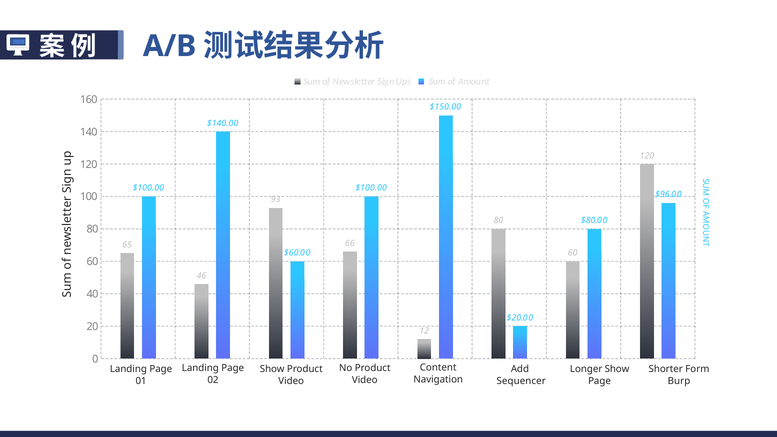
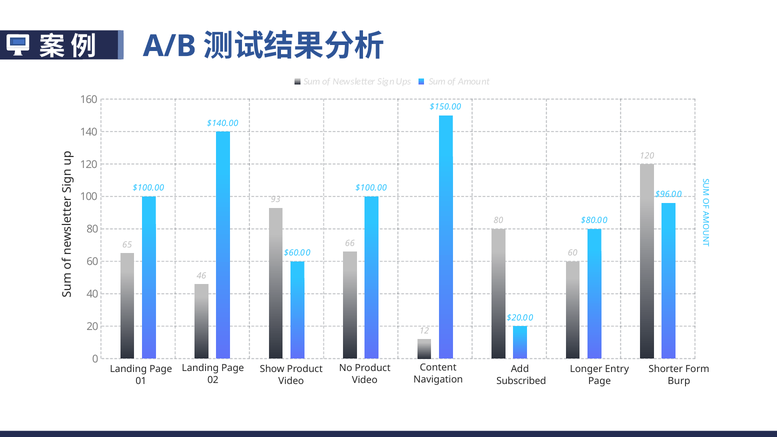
Longer Show: Show -> Entry
Sequencer: Sequencer -> Subscribed
